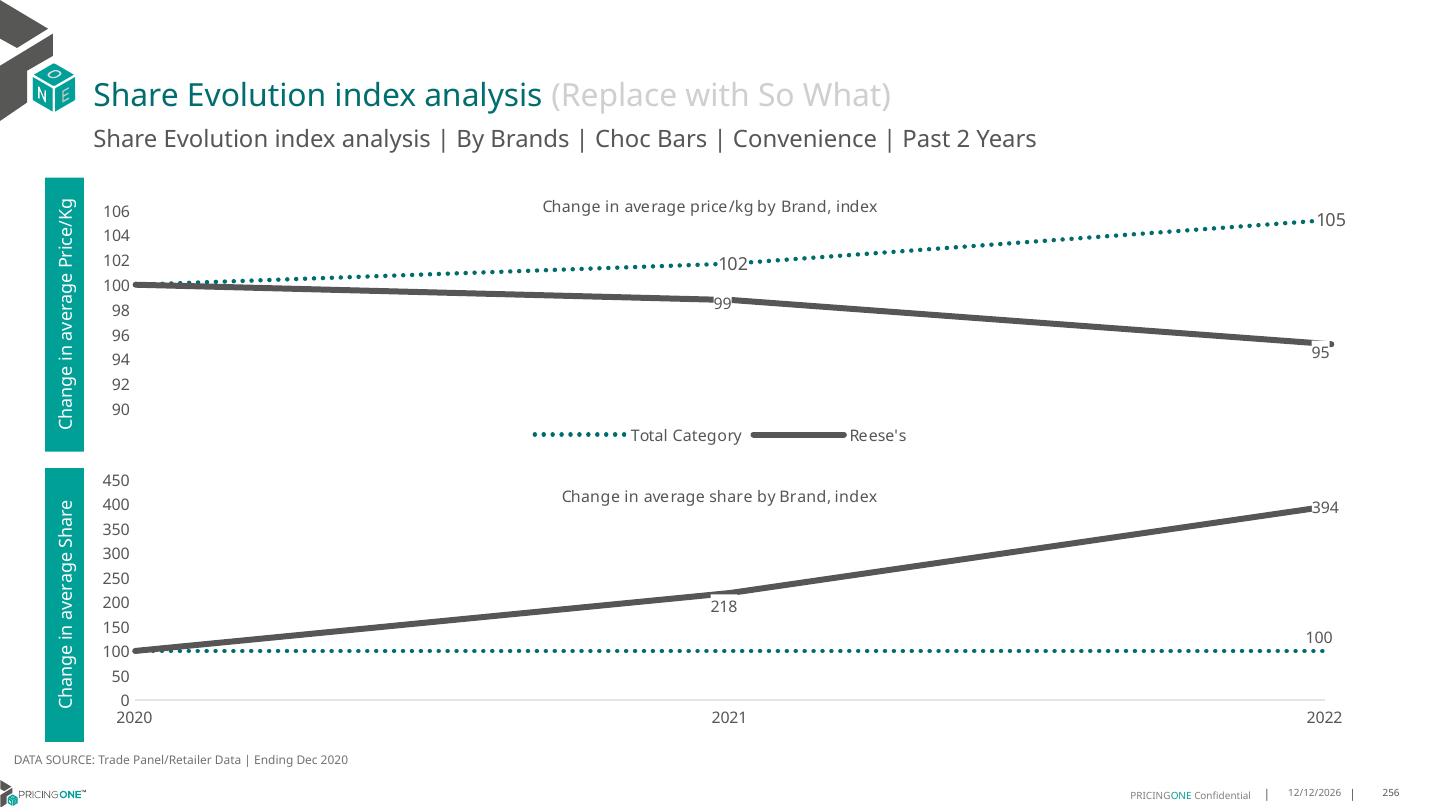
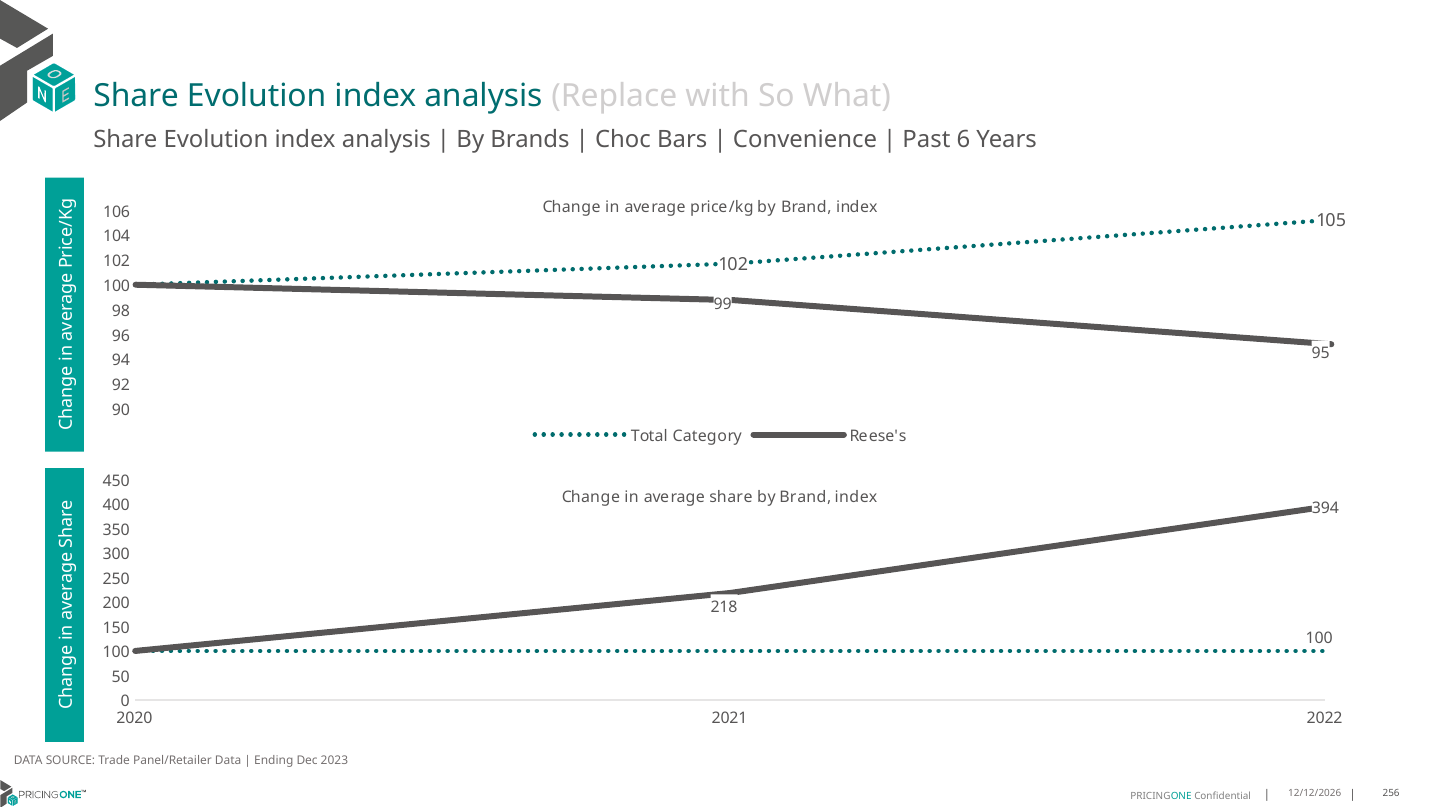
2: 2 -> 6
Dec 2020: 2020 -> 2023
